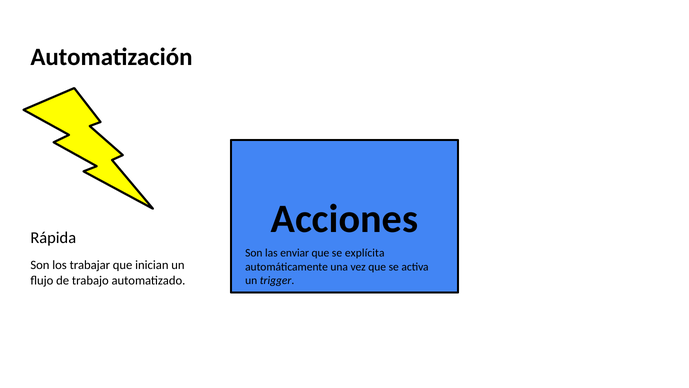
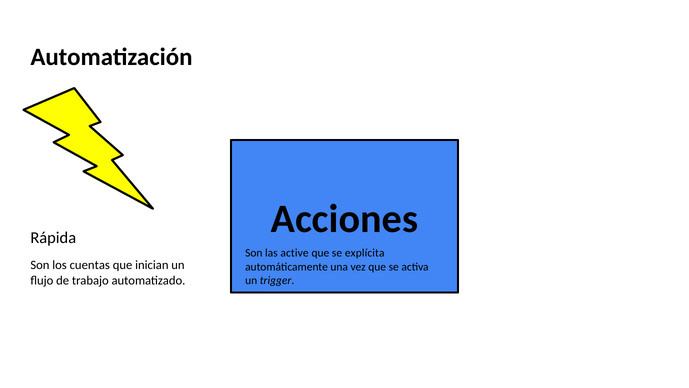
enviar: enviar -> active
trabajar: trabajar -> cuentas
